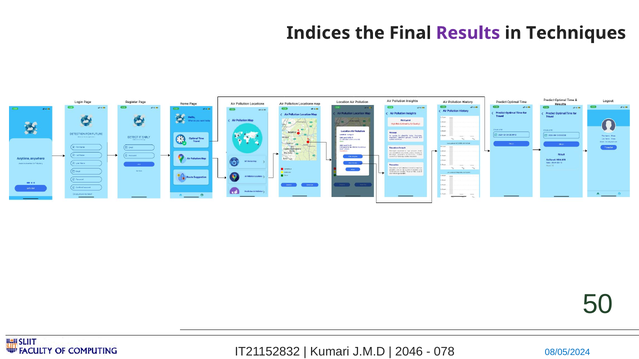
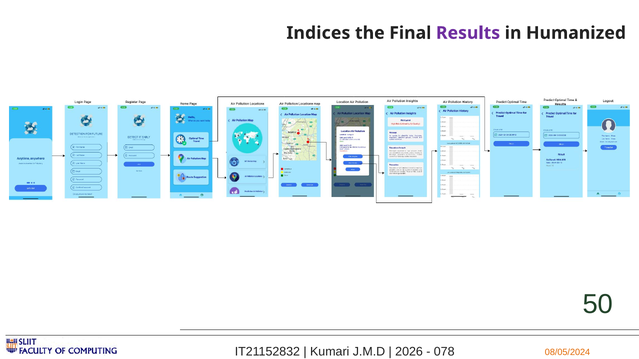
Techniques: Techniques -> Humanized
2046: 2046 -> 2026
08/05/2024 colour: blue -> orange
